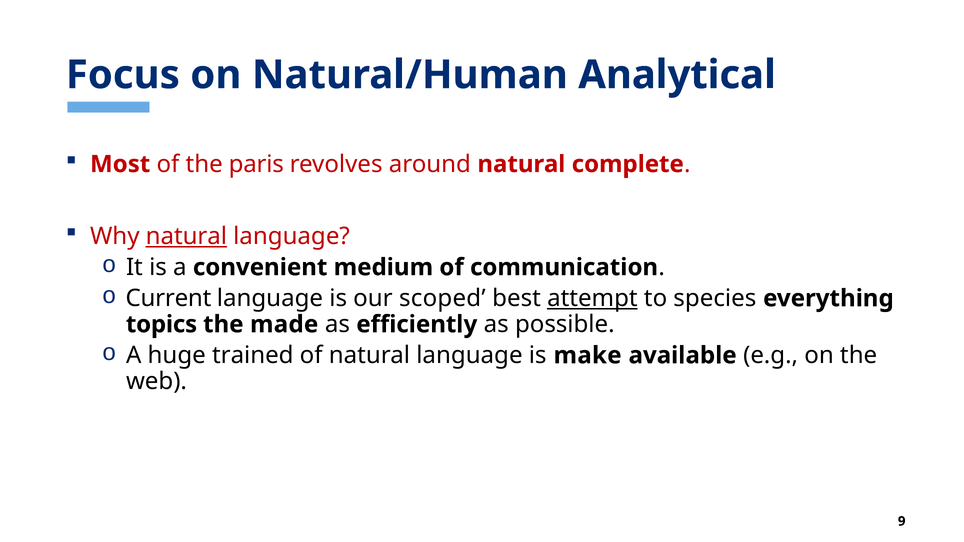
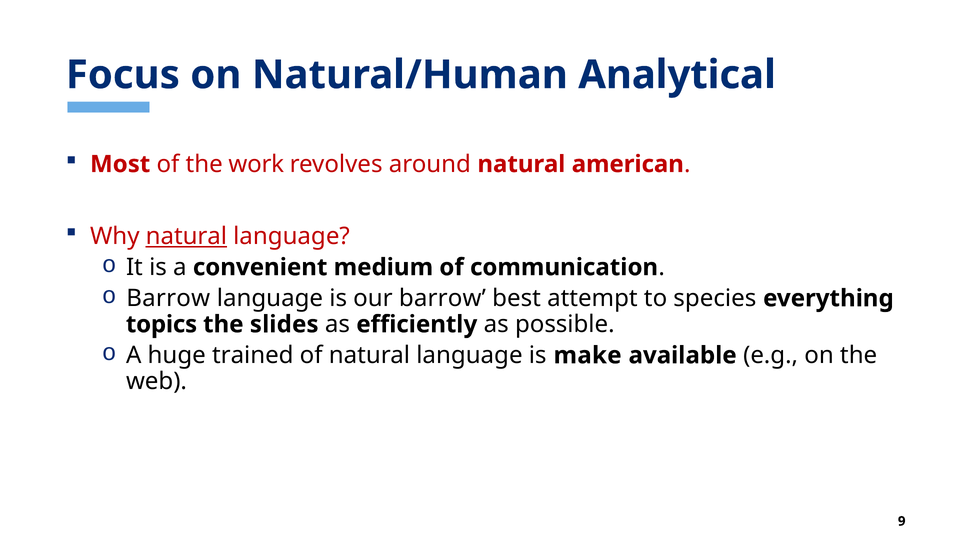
paris: paris -> work
complete: complete -> american
Current at (168, 298): Current -> Barrow
our scoped: scoped -> barrow
attempt underline: present -> none
made: made -> slides
